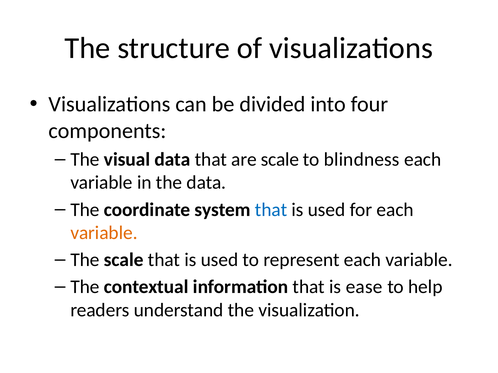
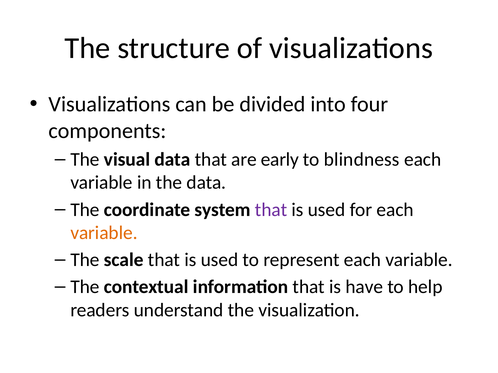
are scale: scale -> early
that at (271, 210) colour: blue -> purple
ease: ease -> have
